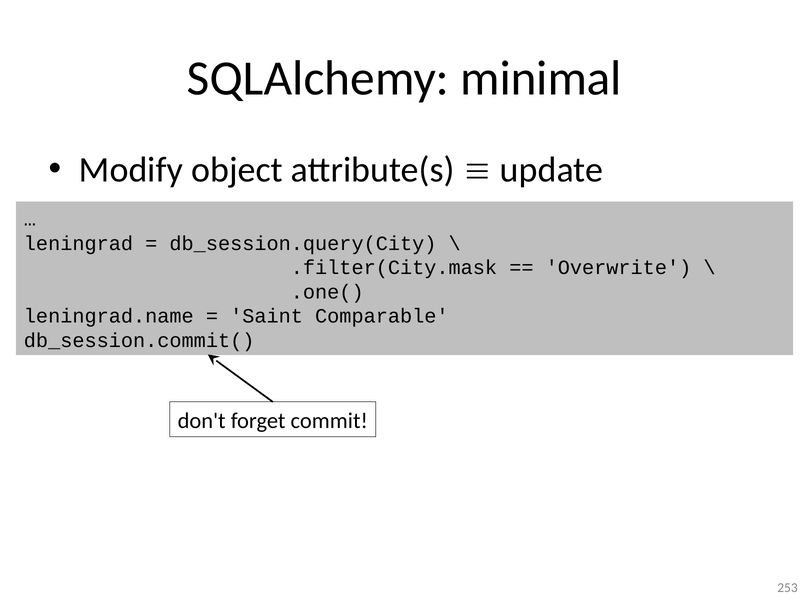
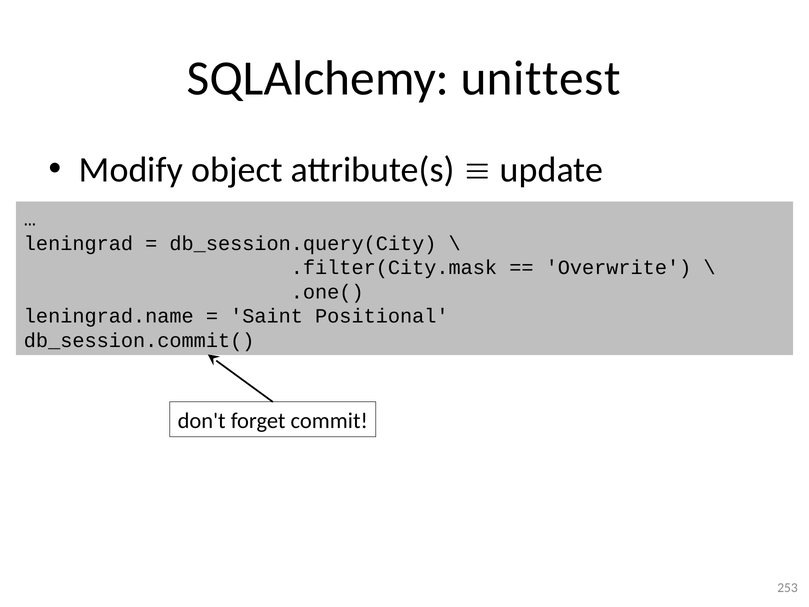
minimal: minimal -> unittest
Comparable: Comparable -> Positional
